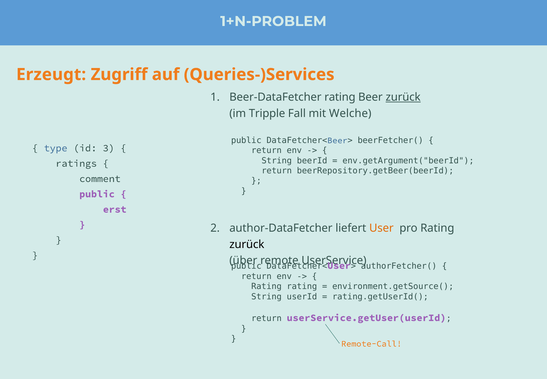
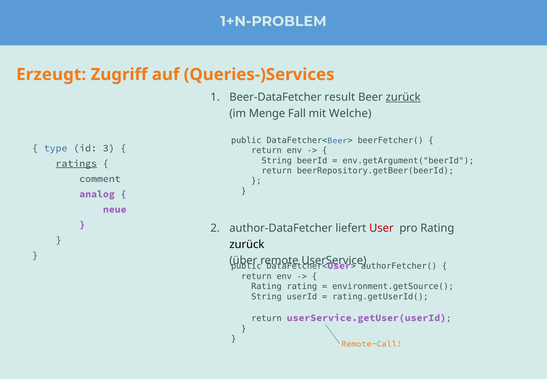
Beer-DataFetcher rating: rating -> result
Tripple: Tripple -> Menge
ratings underline: none -> present
public at (97, 194): public -> analog
erst: erst -> neue
User colour: orange -> red
